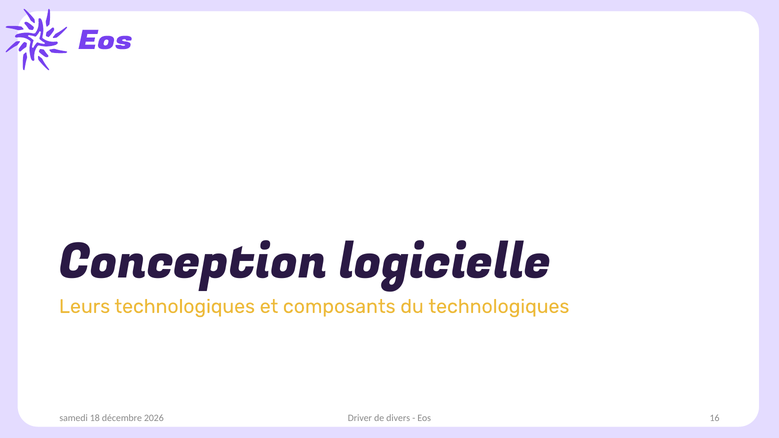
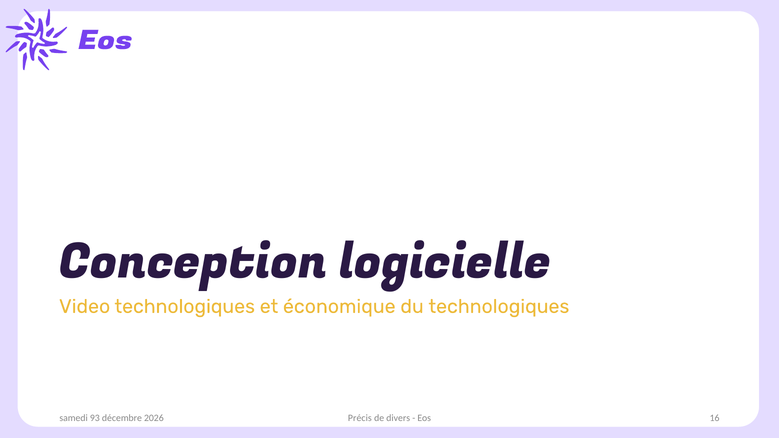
Leurs: Leurs -> Video
composants: composants -> économique
18: 18 -> 93
Driver: Driver -> Précis
